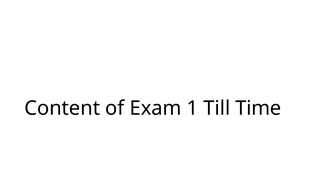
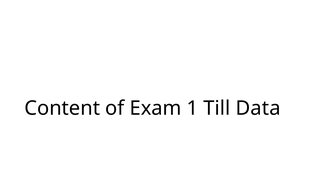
Time: Time -> Data
